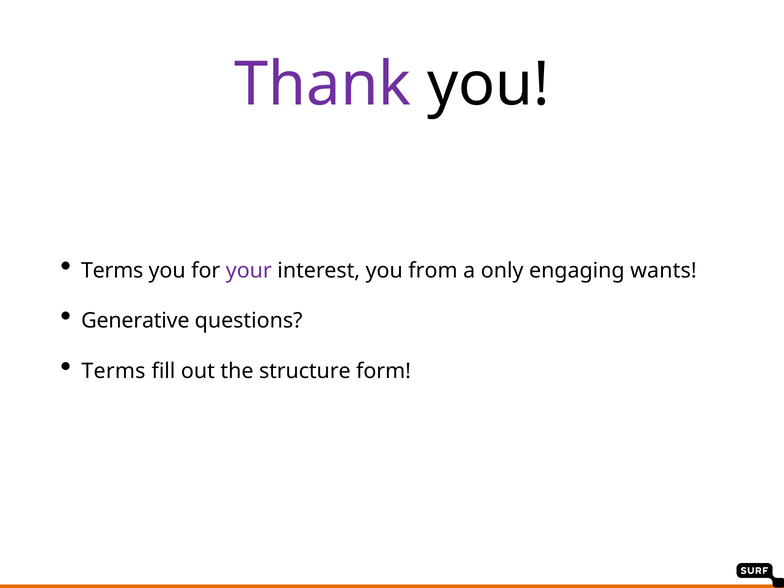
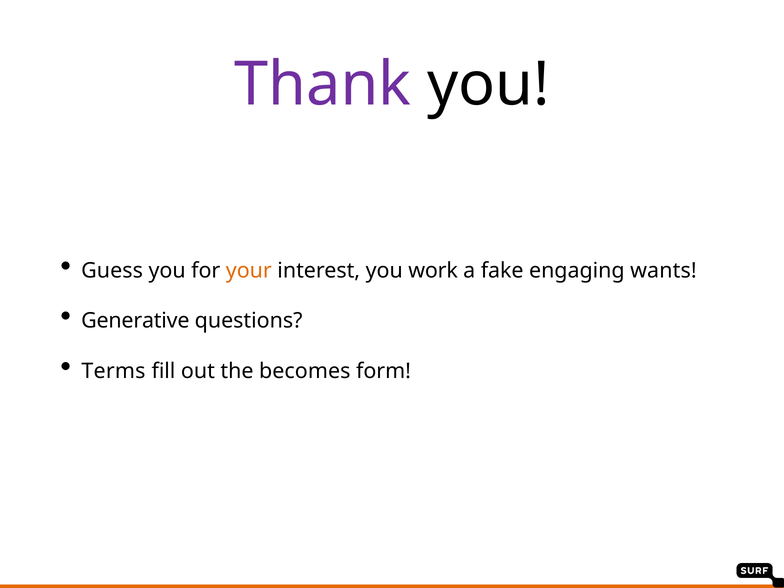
Terms at (112, 271): Terms -> Guess
your colour: purple -> orange
from: from -> work
only: only -> fake
structure: structure -> becomes
